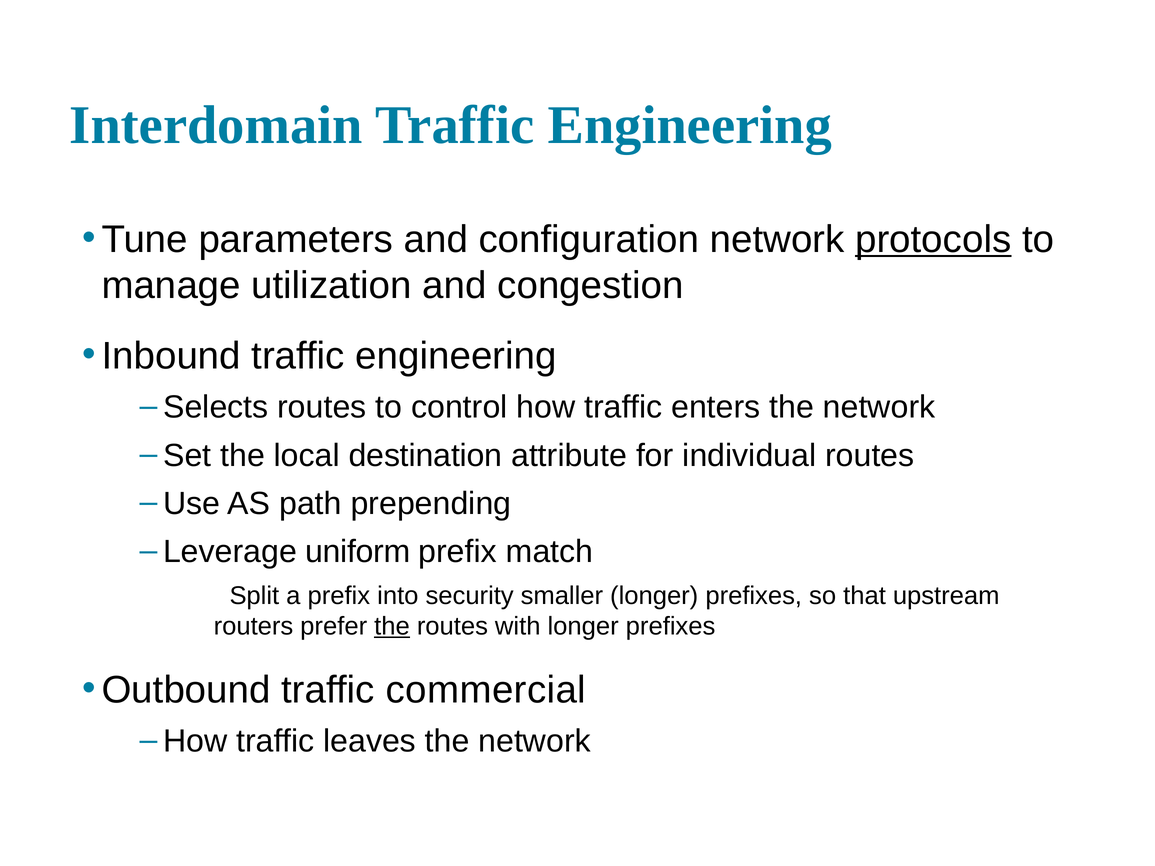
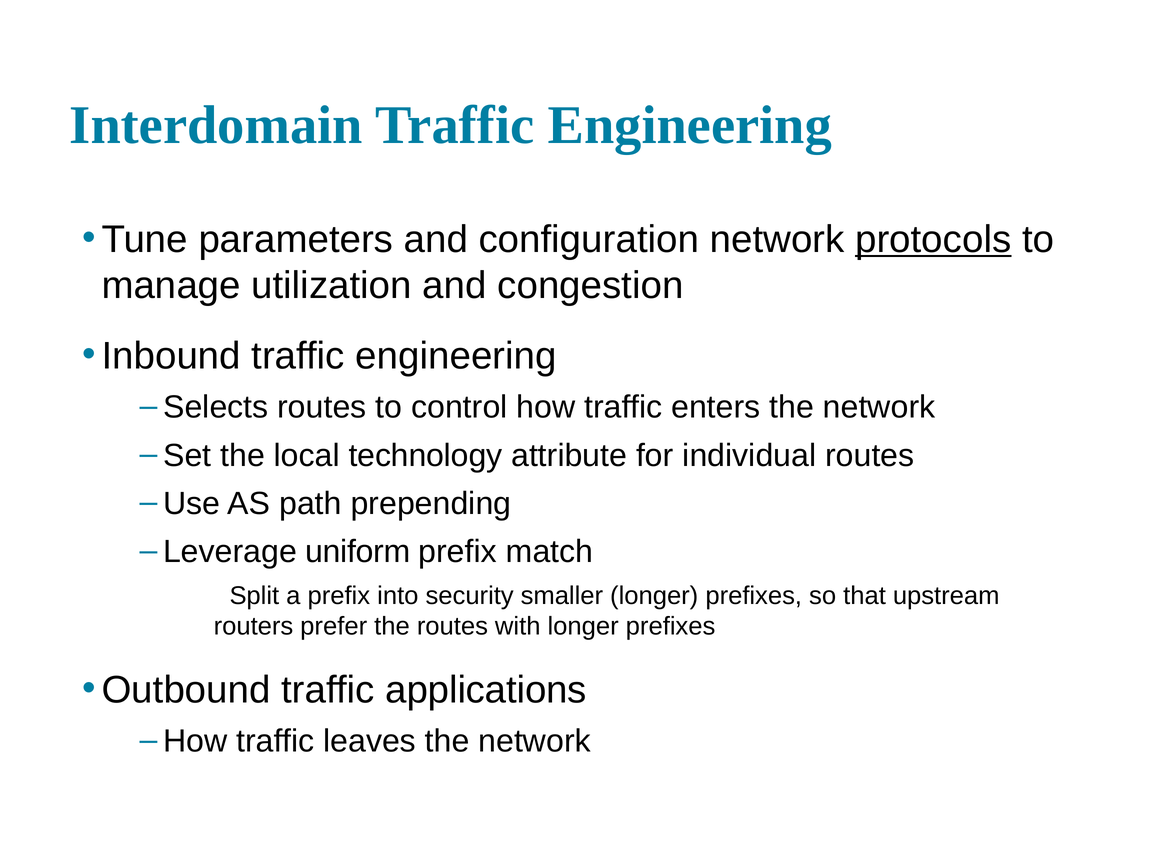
destination: destination -> technology
the at (392, 627) underline: present -> none
commercial: commercial -> applications
